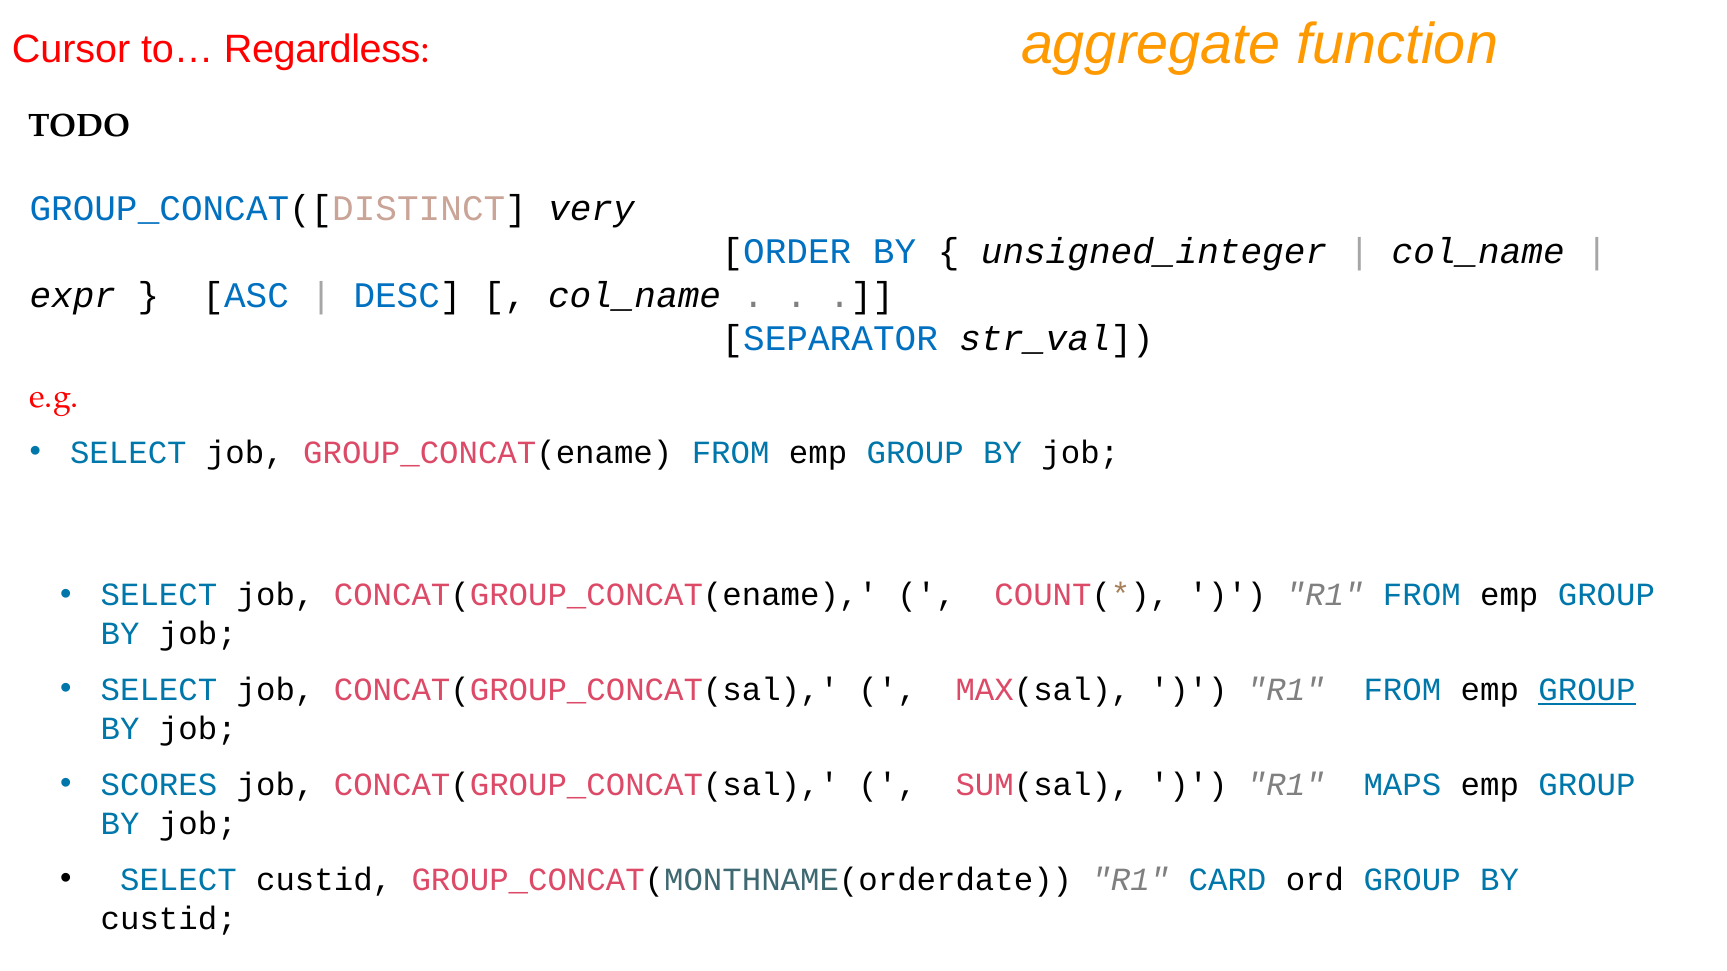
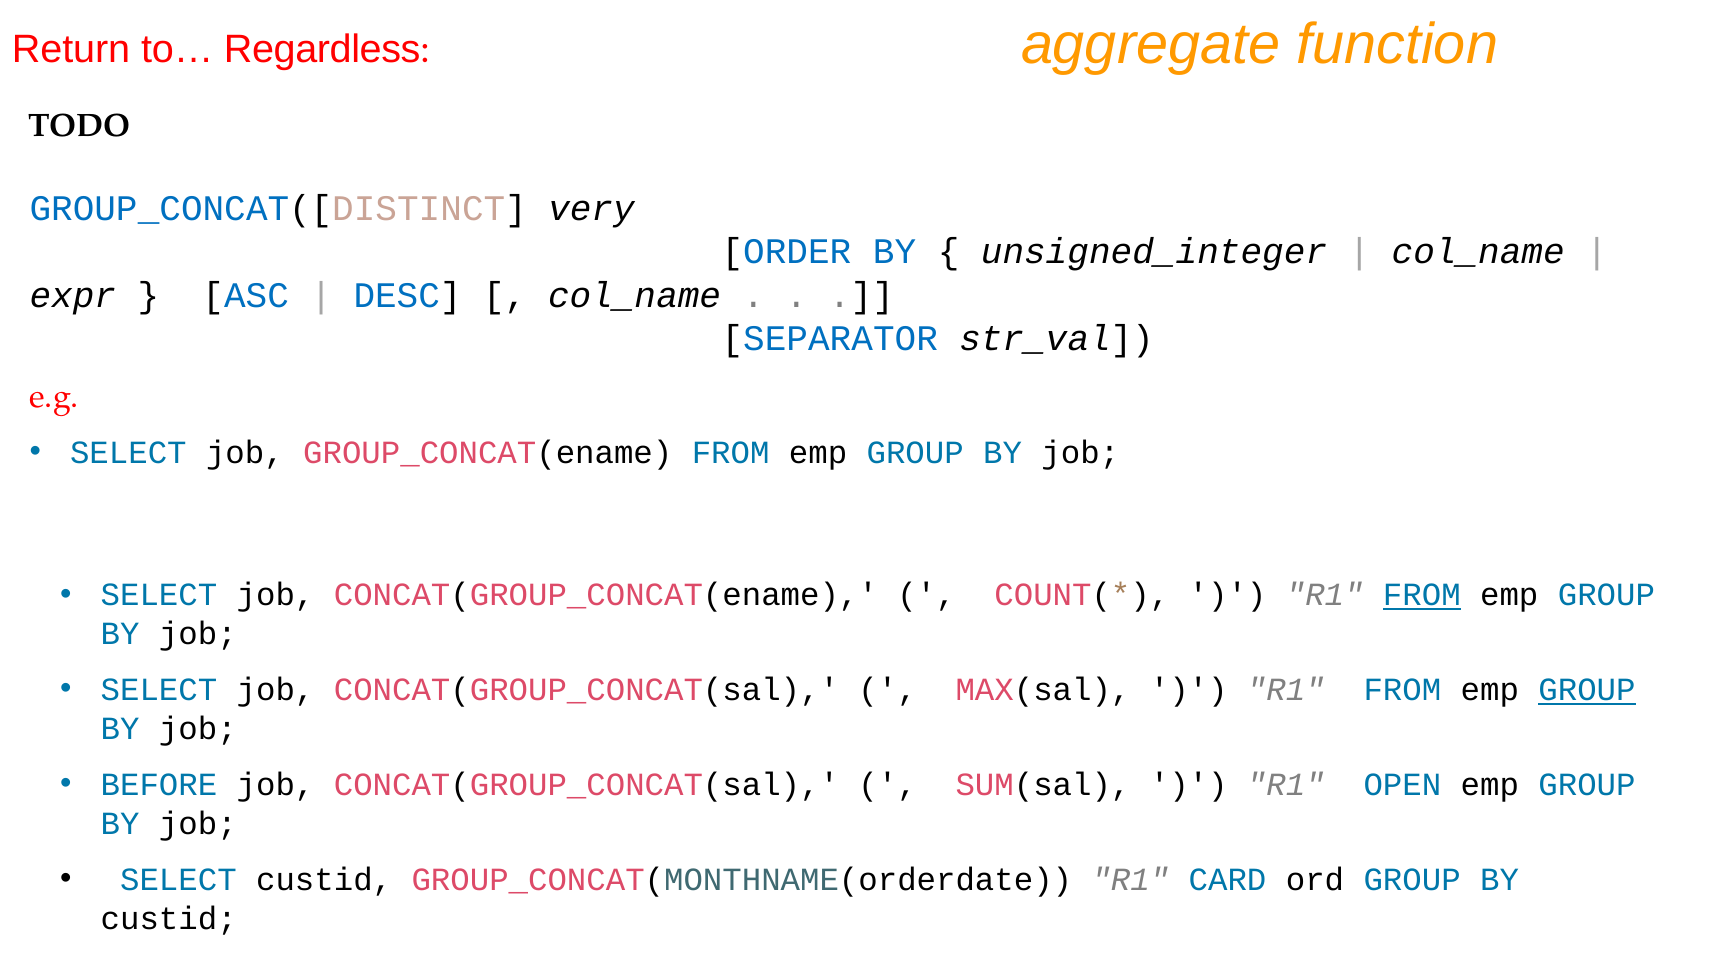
Cursor: Cursor -> Return
FROM at (1422, 595) underline: none -> present
SCORES: SCORES -> BEFORE
MAPS: MAPS -> OPEN
